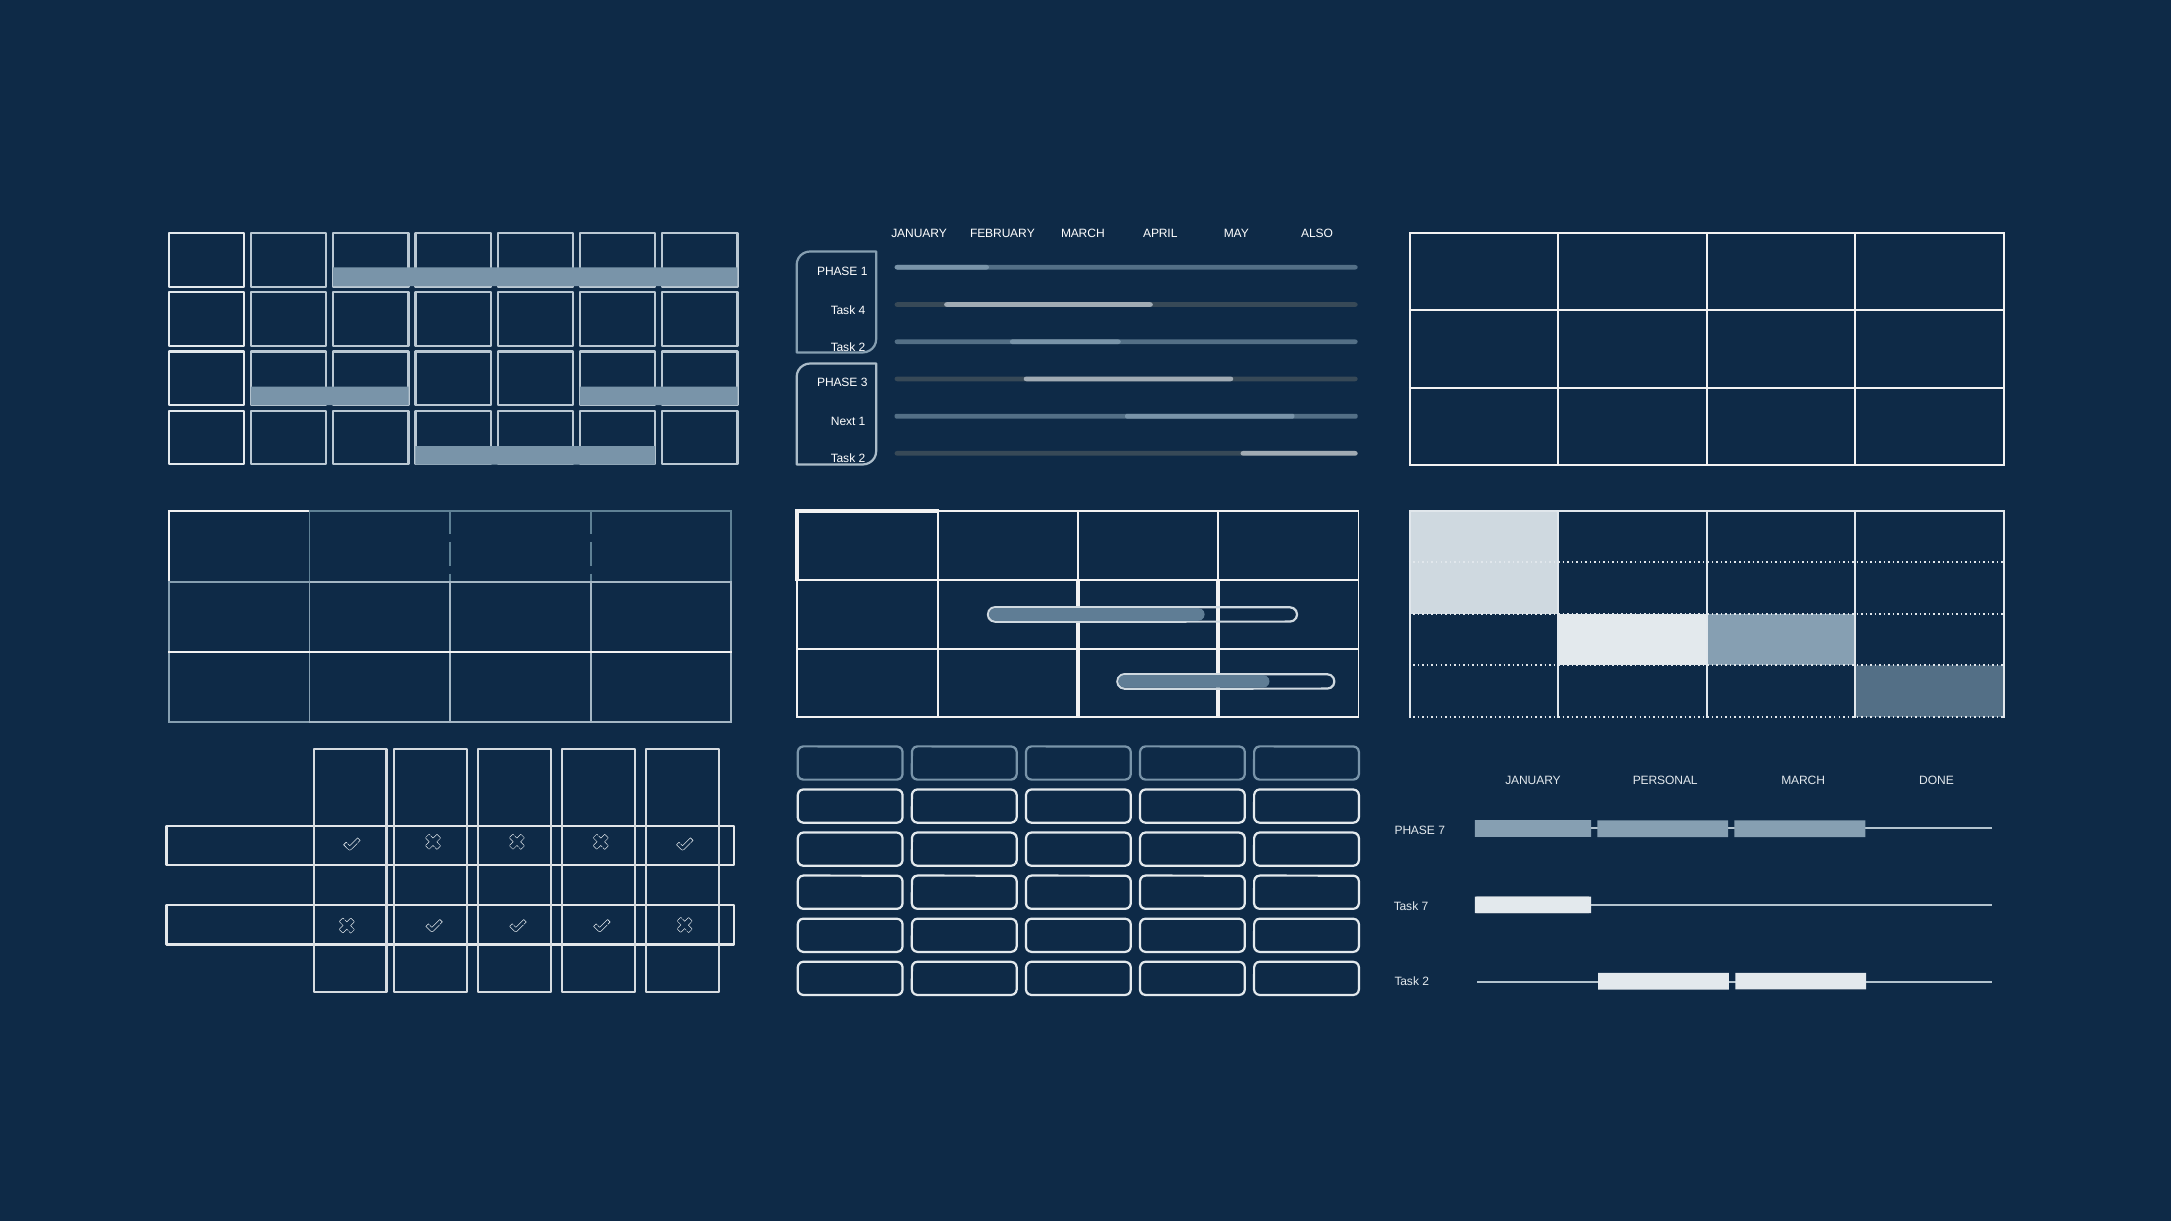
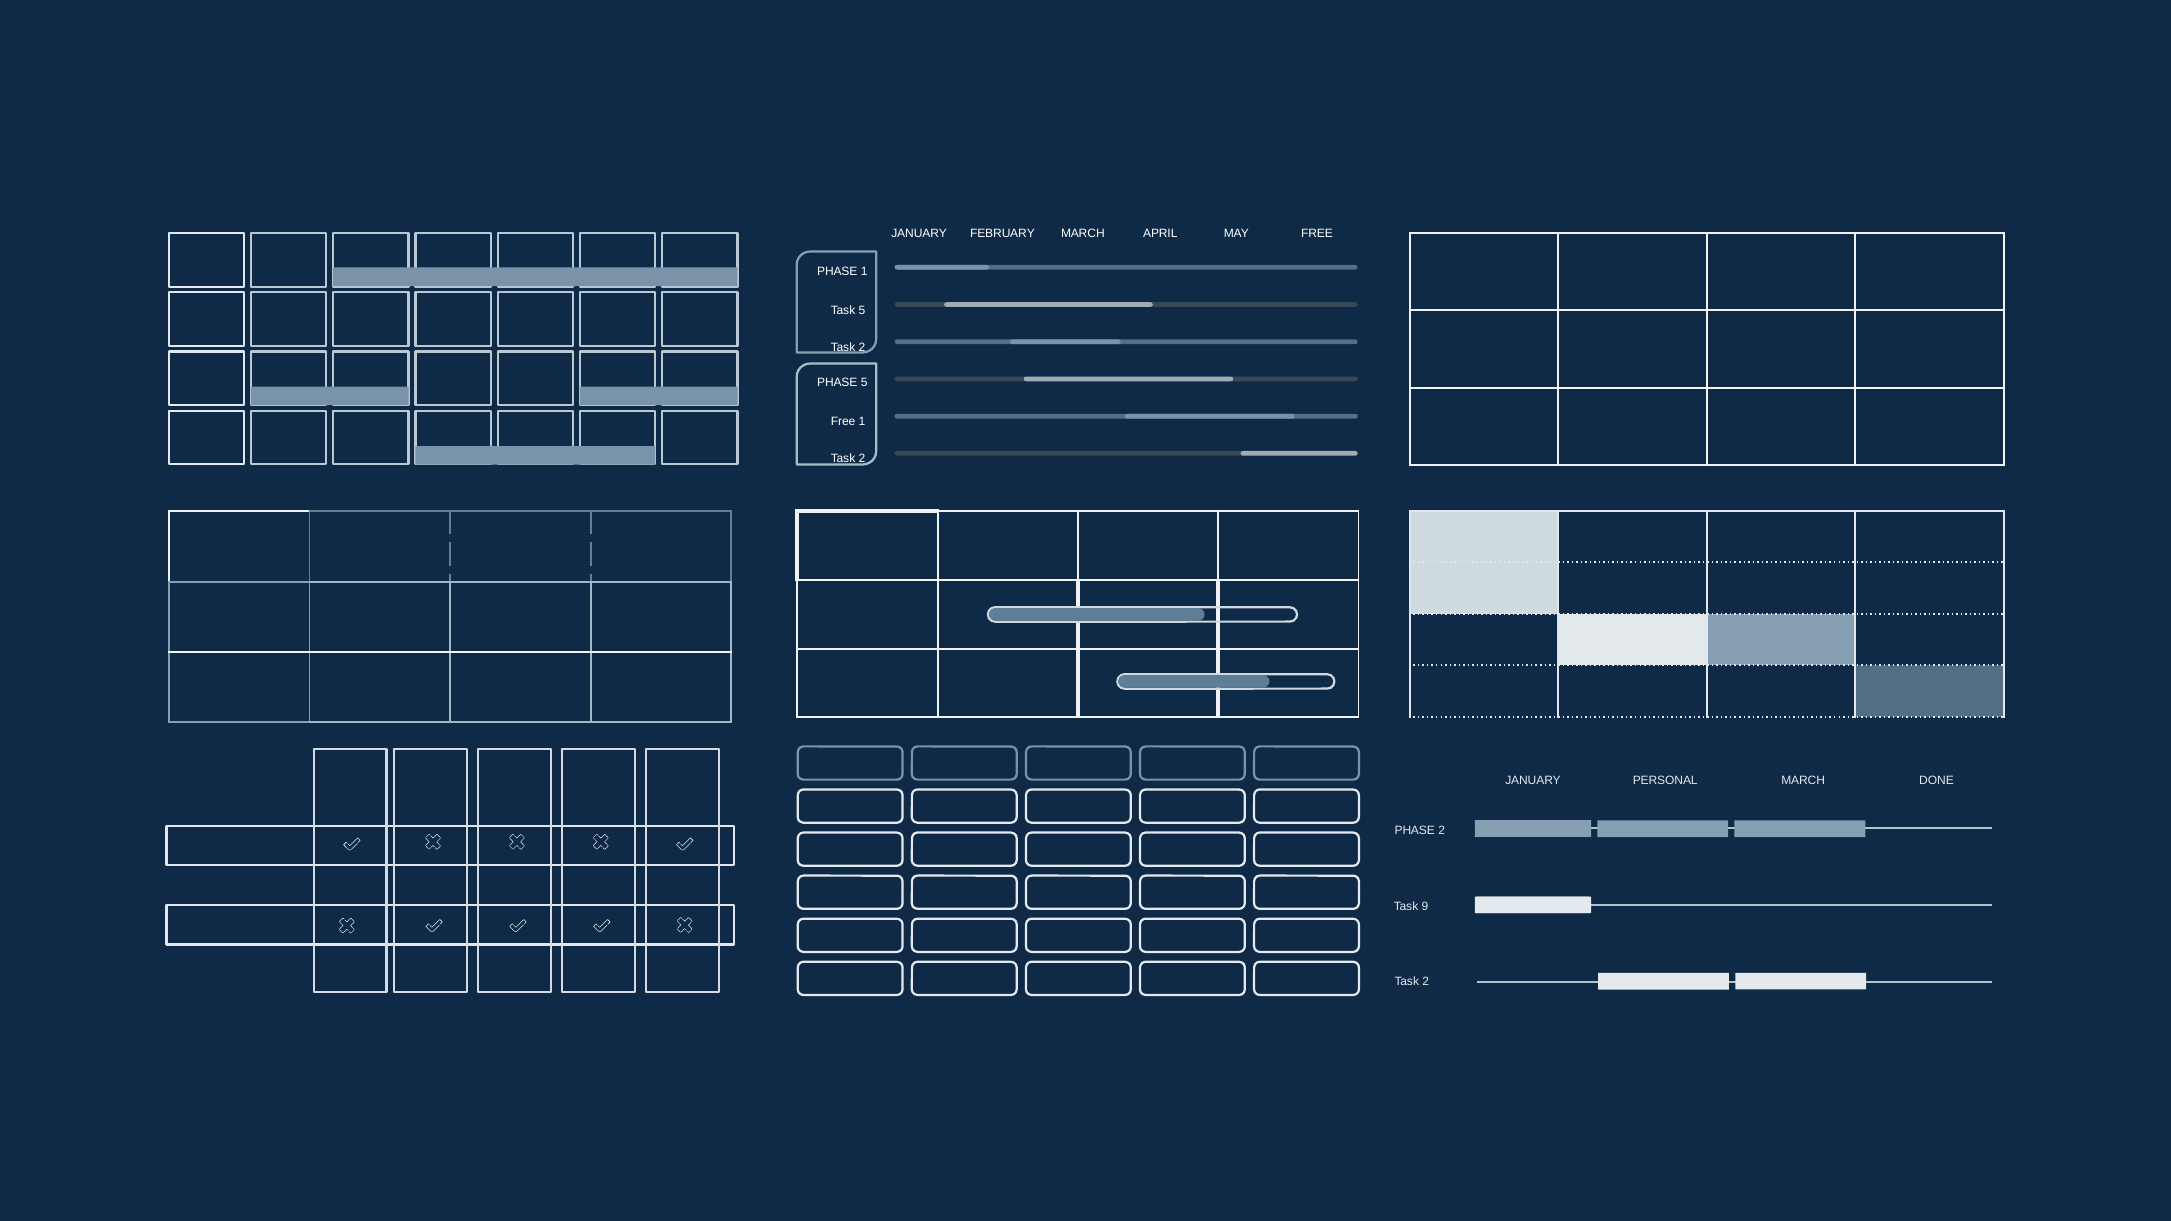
MAY ALSO: ALSO -> FREE
Task 4: 4 -> 5
PHASE 3: 3 -> 5
Next at (843, 422): Next -> Free
PHASE 7: 7 -> 2
Task 7: 7 -> 9
